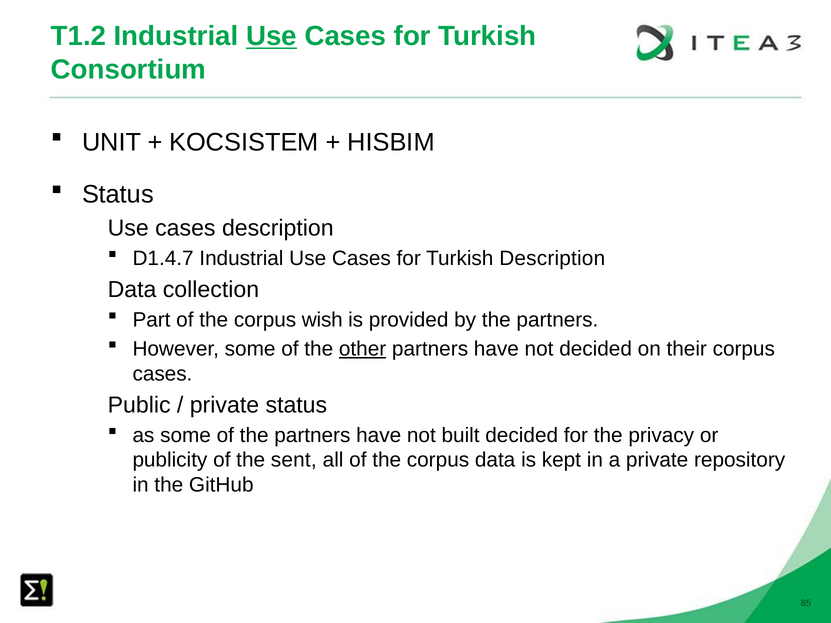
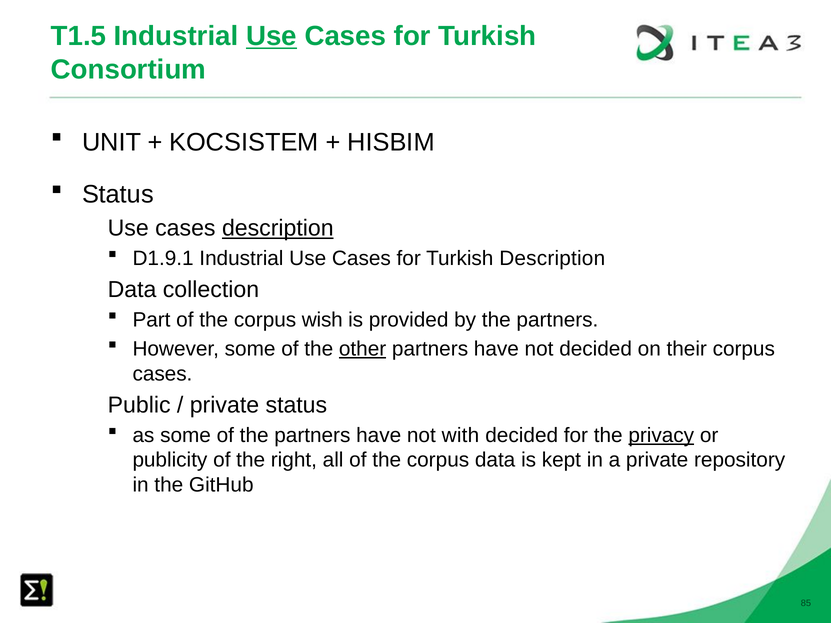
T1.2: T1.2 -> T1.5
description at (278, 228) underline: none -> present
D1.4.7: D1.4.7 -> D1.9.1
built: built -> with
privacy underline: none -> present
sent: sent -> right
